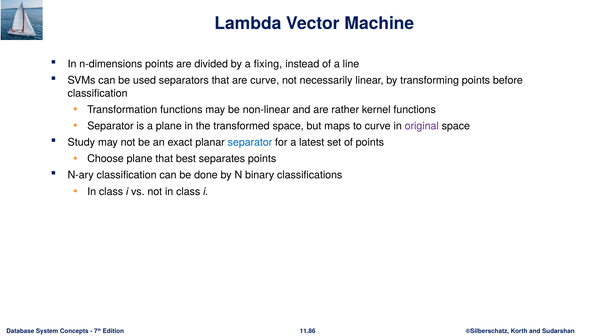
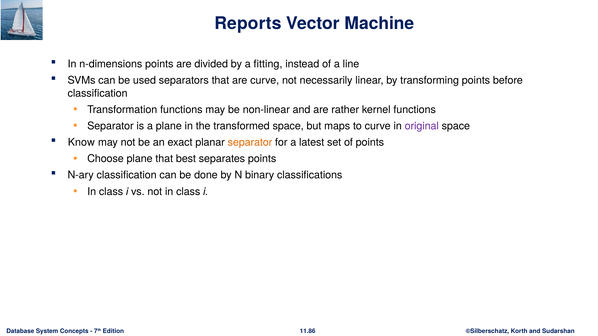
Lambda: Lambda -> Reports
fixing: fixing -> fitting
Study: Study -> Know
separator at (250, 143) colour: blue -> orange
